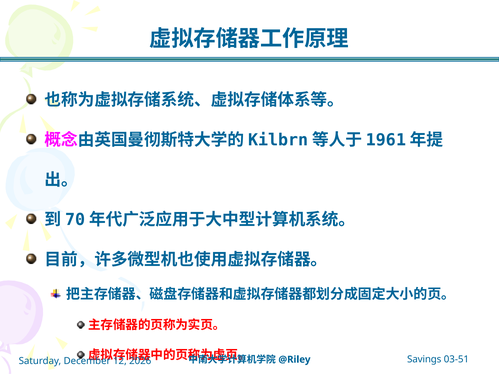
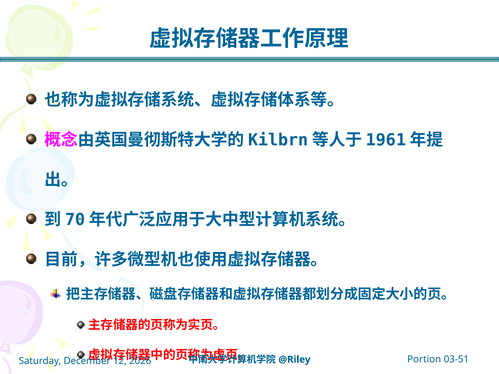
Savings: Savings -> Portion
